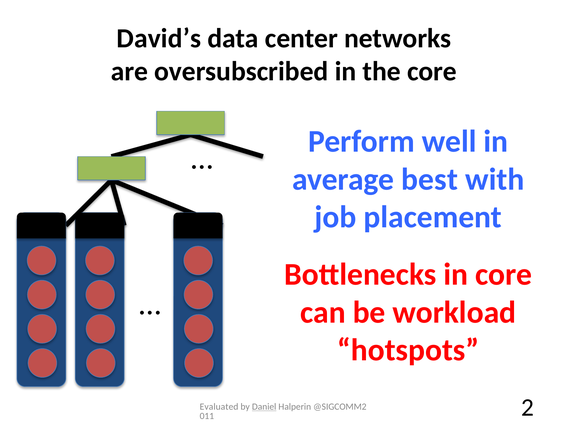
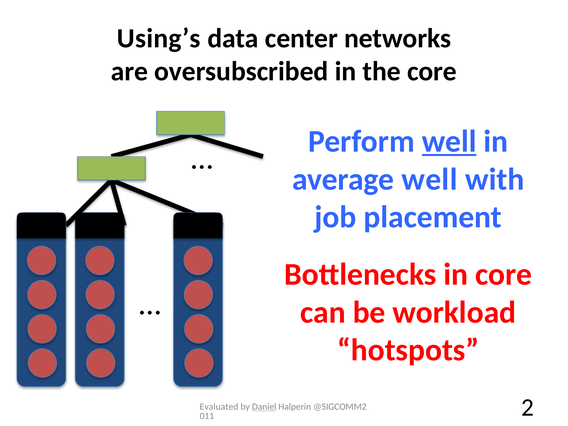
David’s: David’s -> Using’s
well at (449, 141) underline: none -> present
average best: best -> well
